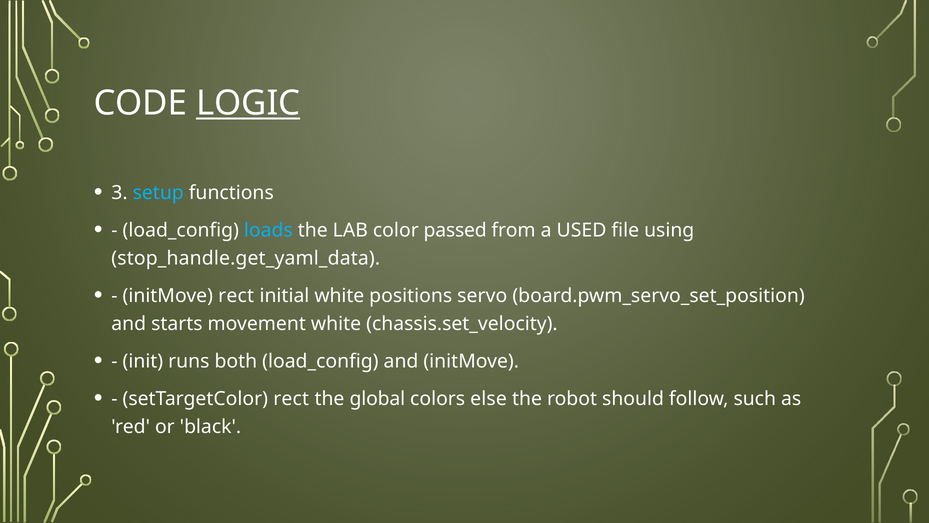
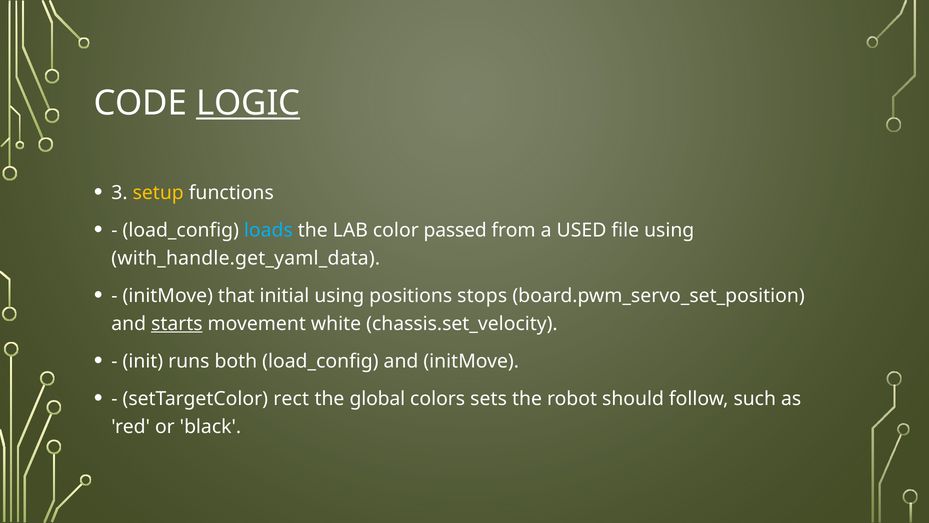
setup colour: light blue -> yellow
stop_handle.get_yaml_data: stop_handle.get_yaml_data -> with_handle.get_yaml_data
initMove rect: rect -> that
initial white: white -> using
servo: servo -> stops
starts underline: none -> present
else: else -> sets
